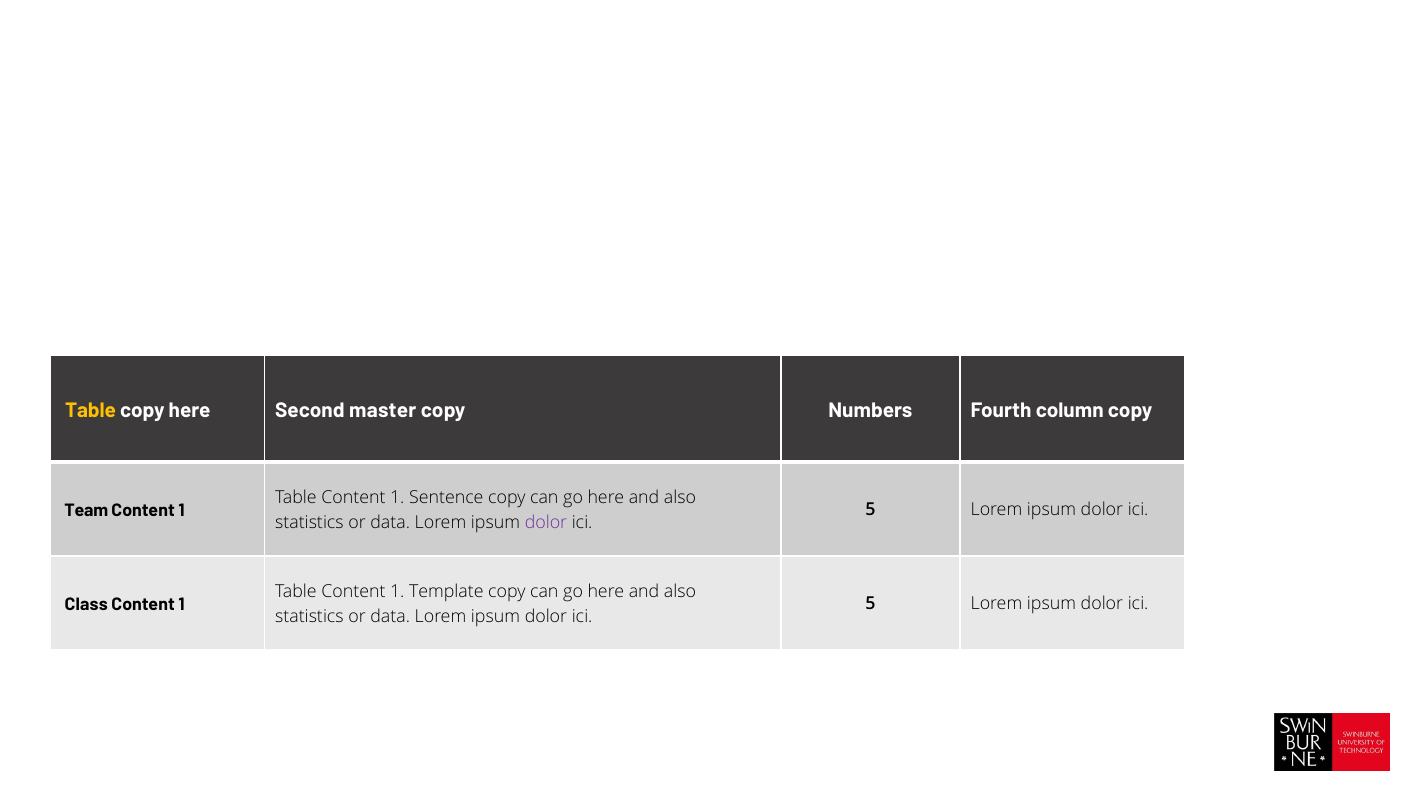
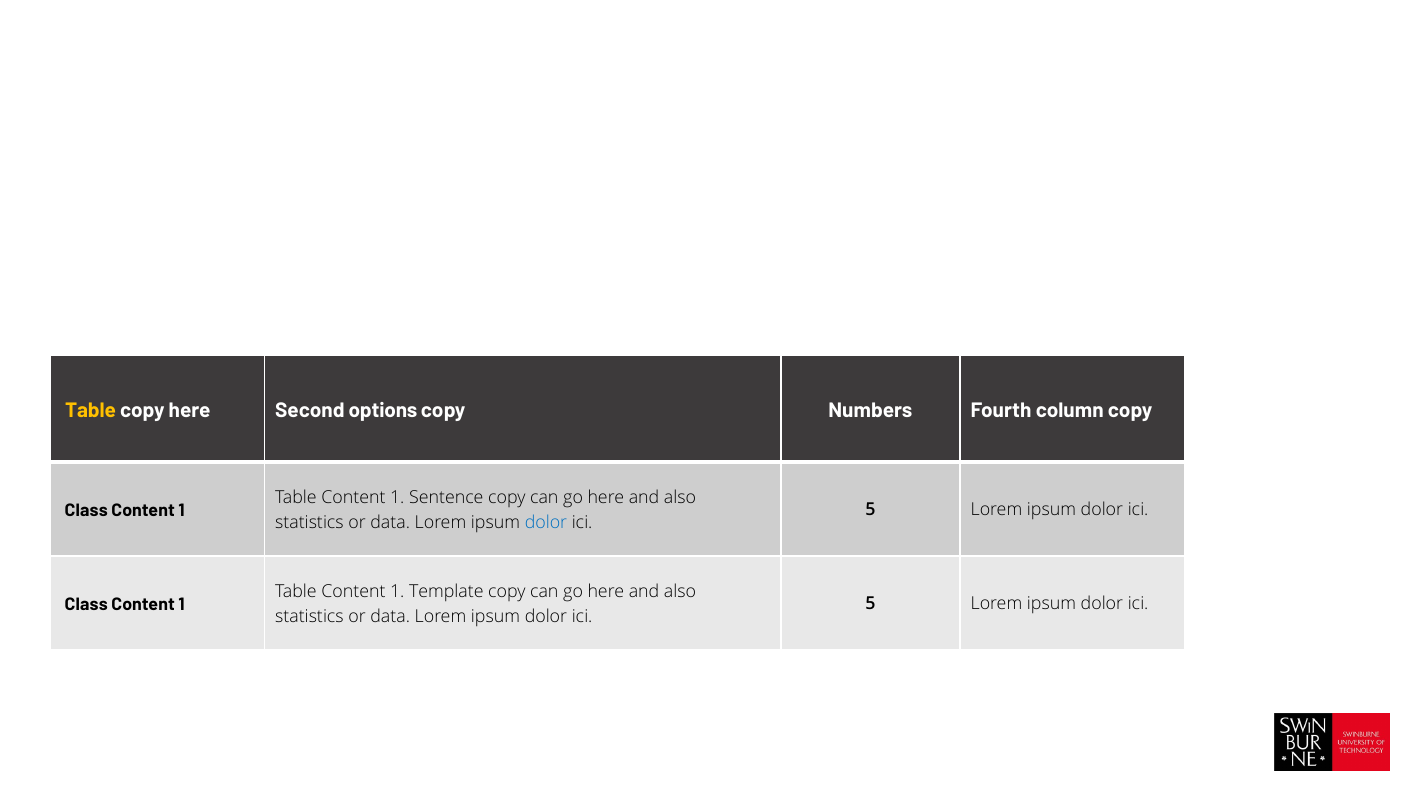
master: master -> options
Team at (86, 511): Team -> Class
dolor at (546, 523) colour: purple -> blue
